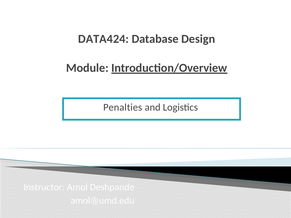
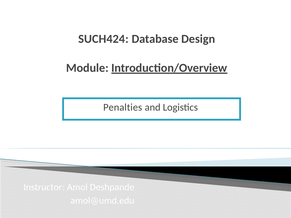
DATA424: DATA424 -> SUCH424
